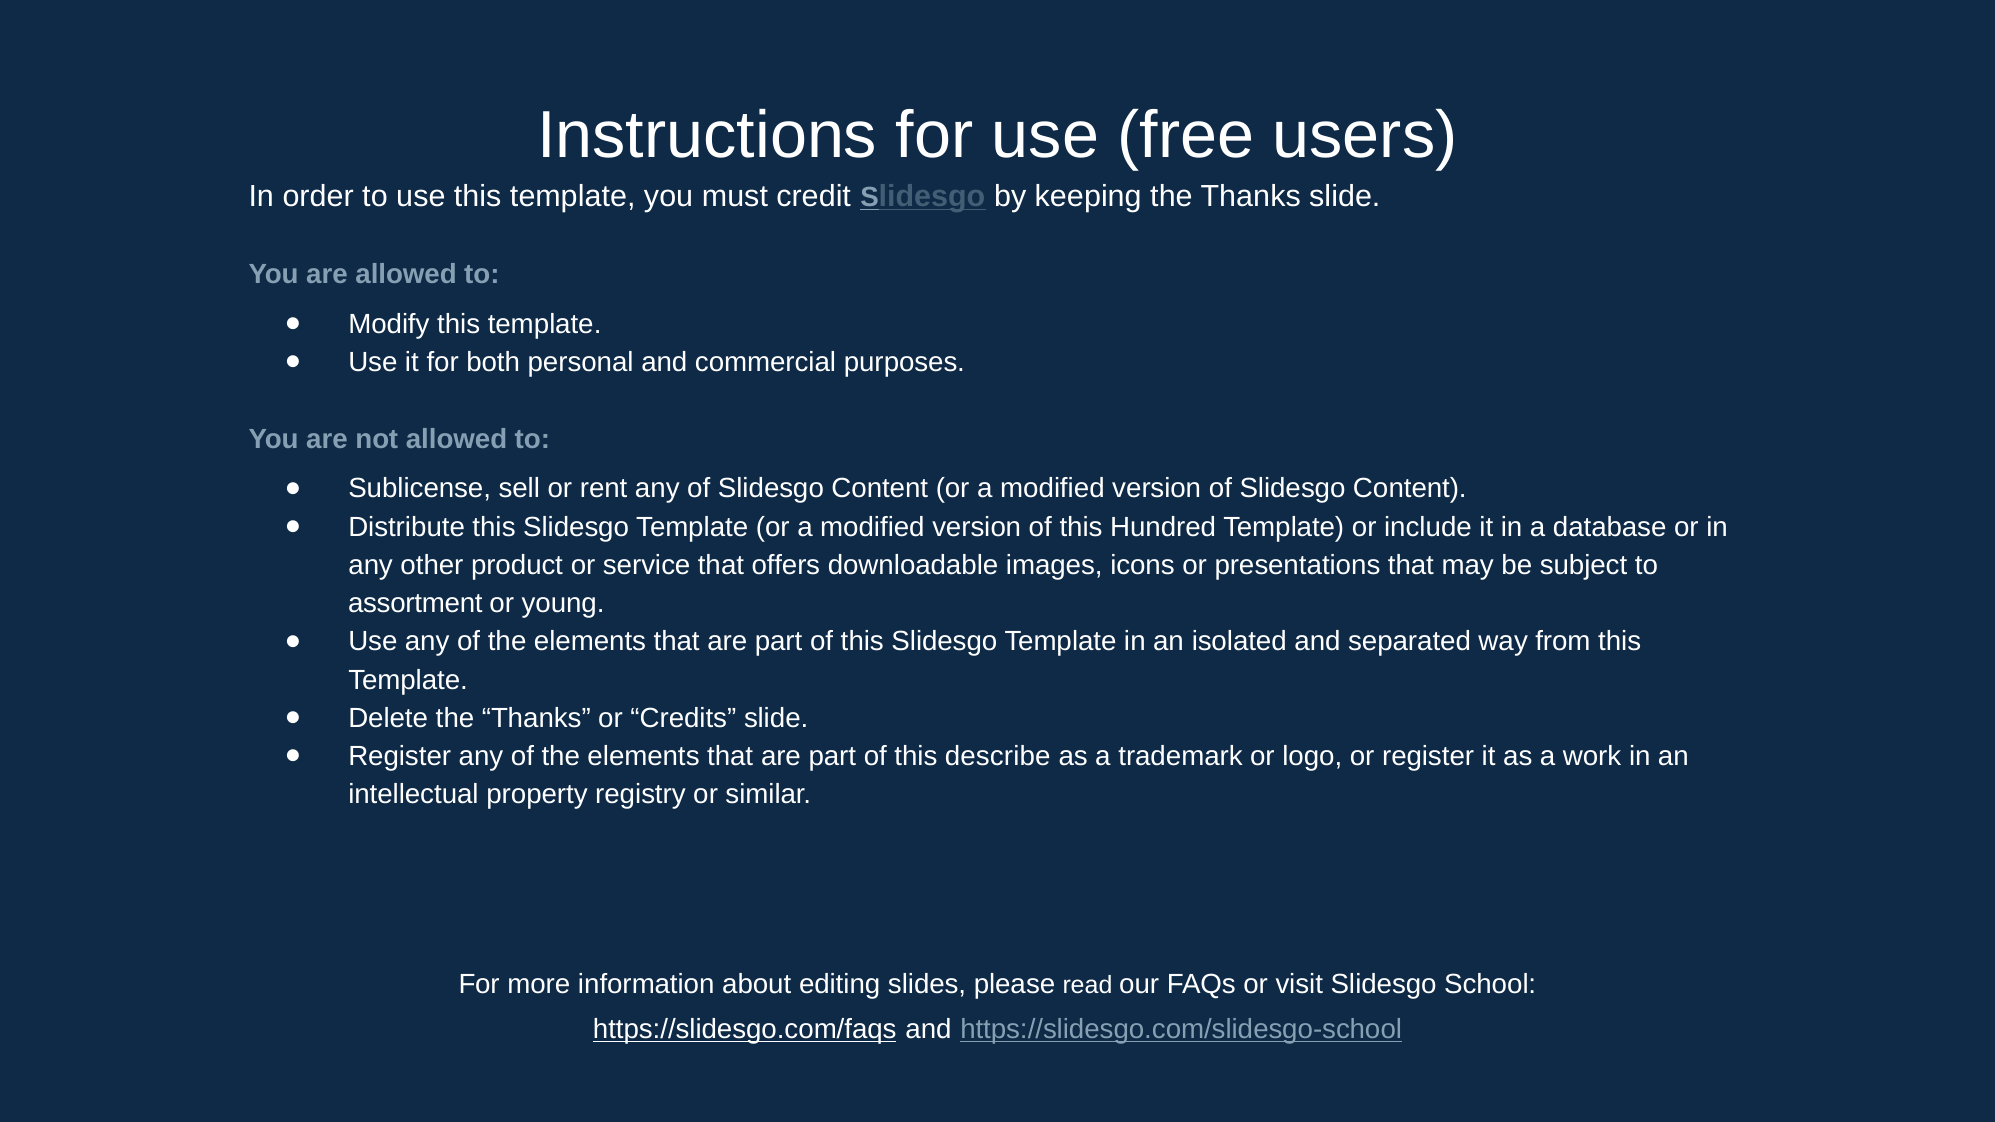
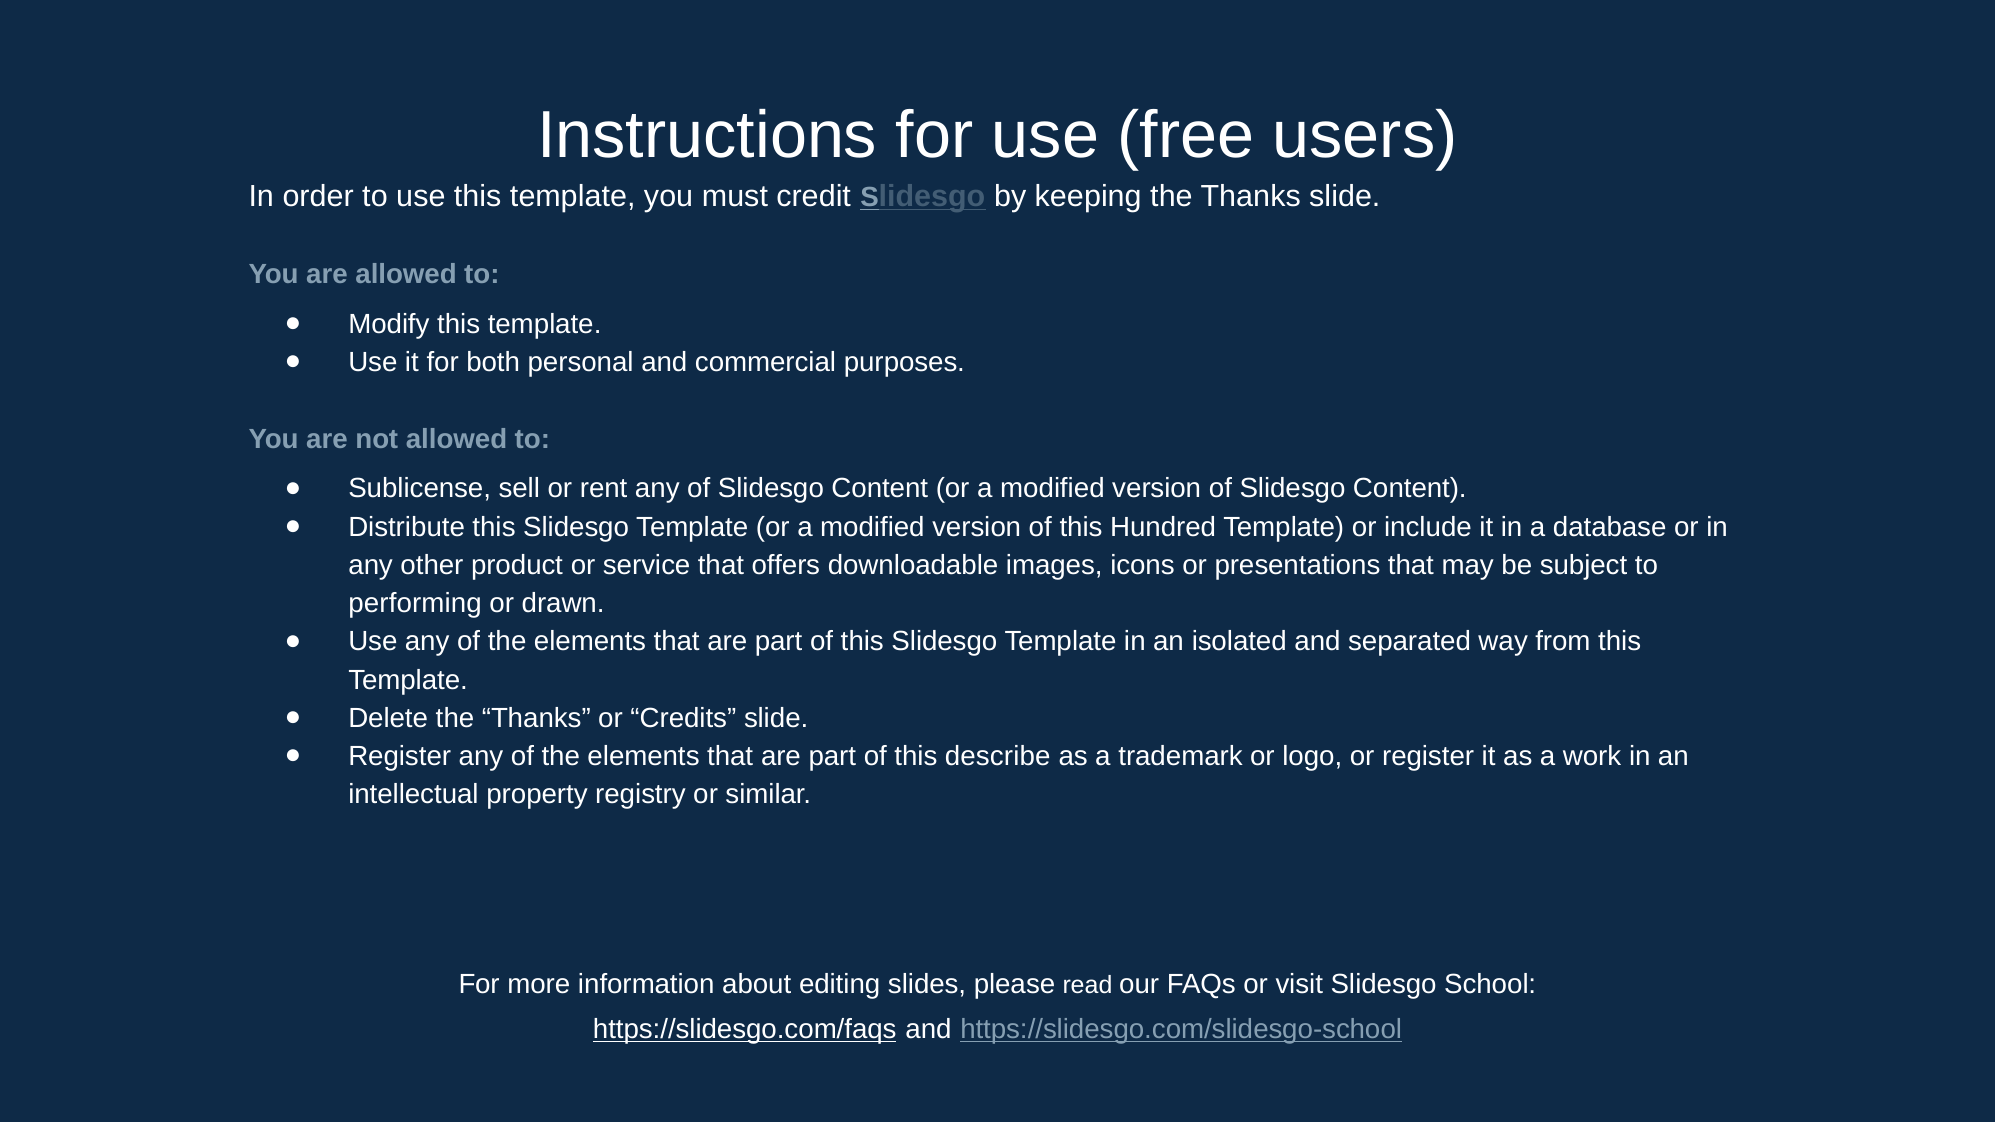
assortment: assortment -> performing
young: young -> drawn
